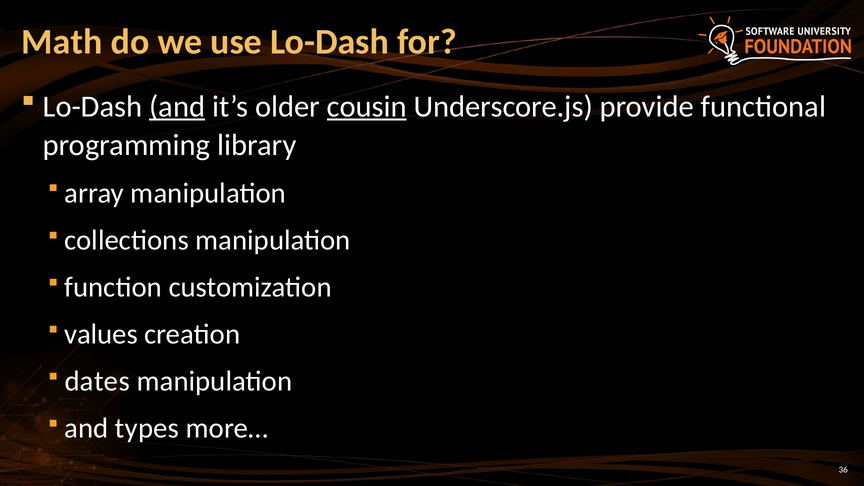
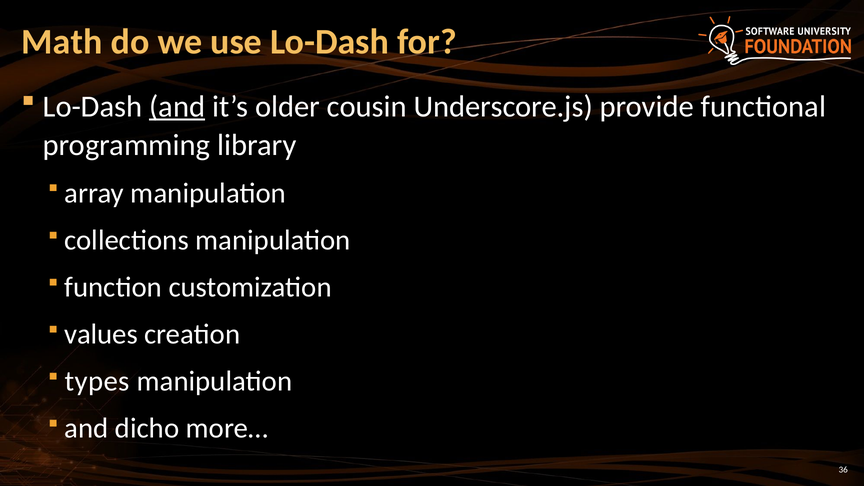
cousin underline: present -> none
dates: dates -> types
types: types -> dicho
